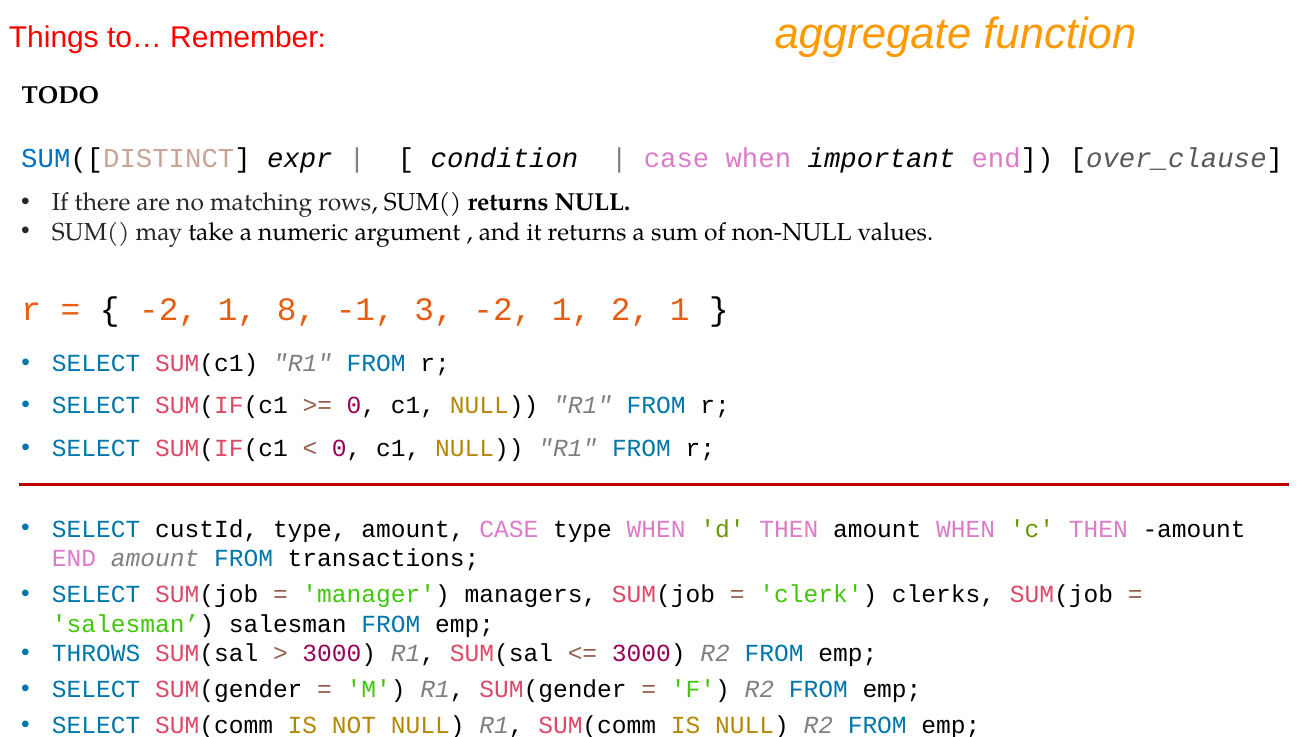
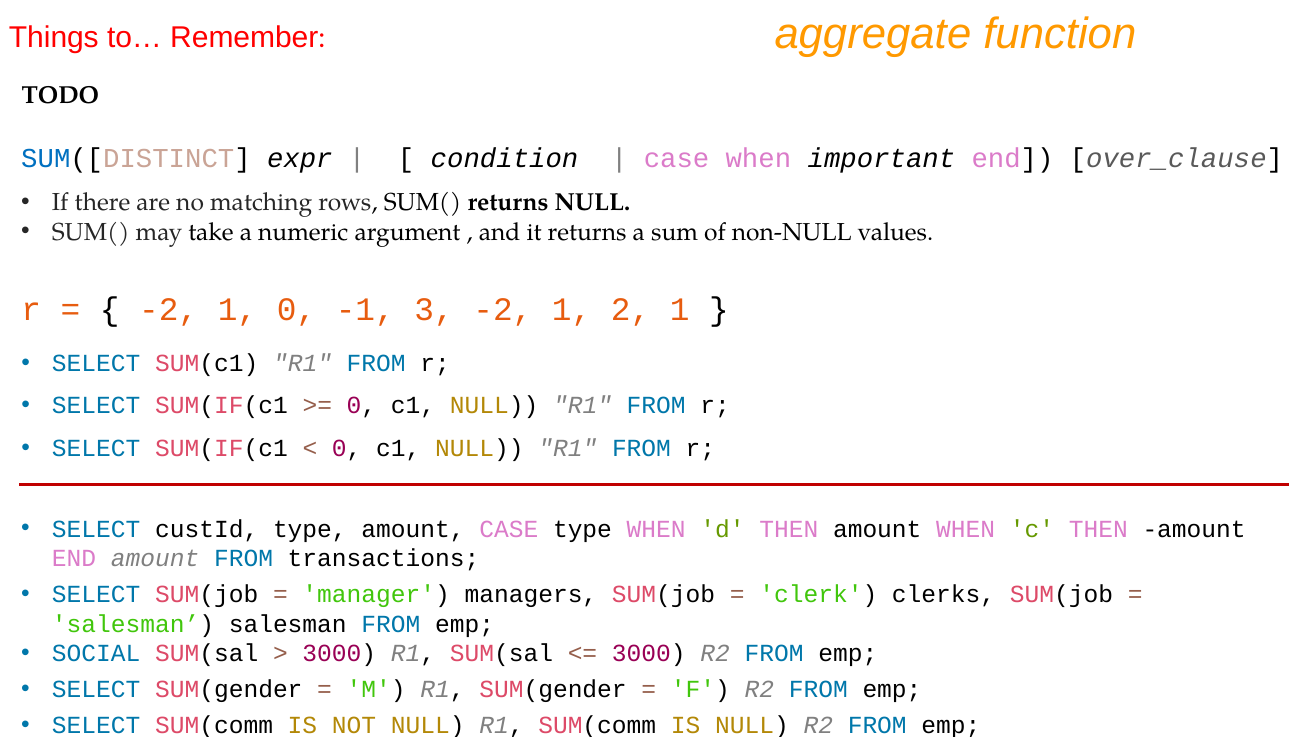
1 8: 8 -> 0
THROWS: THROWS -> SOCIAL
